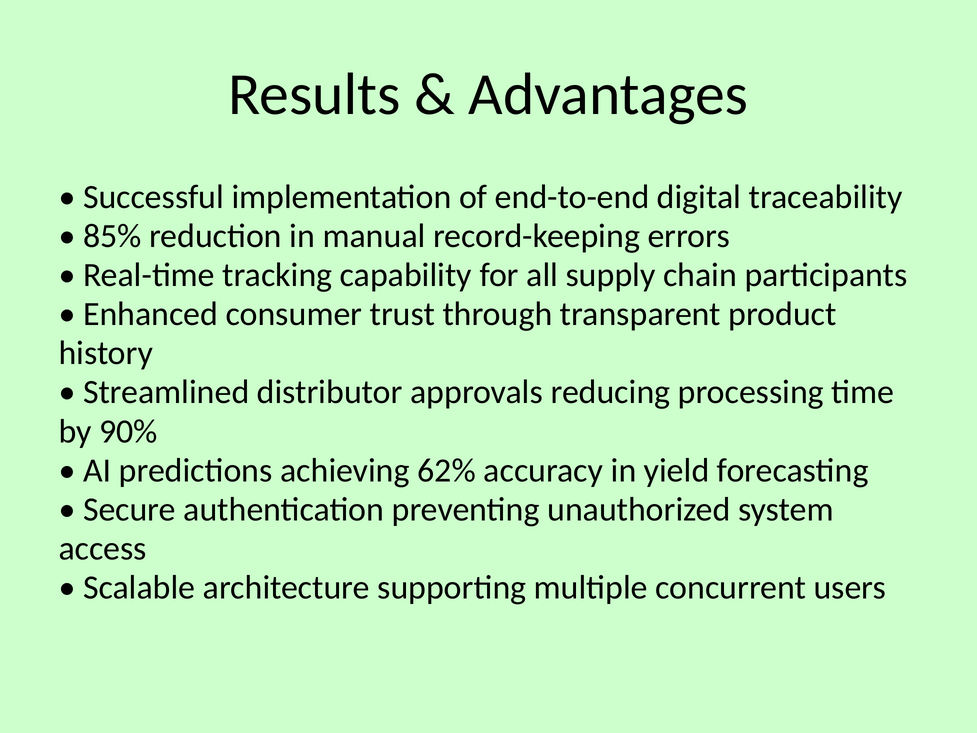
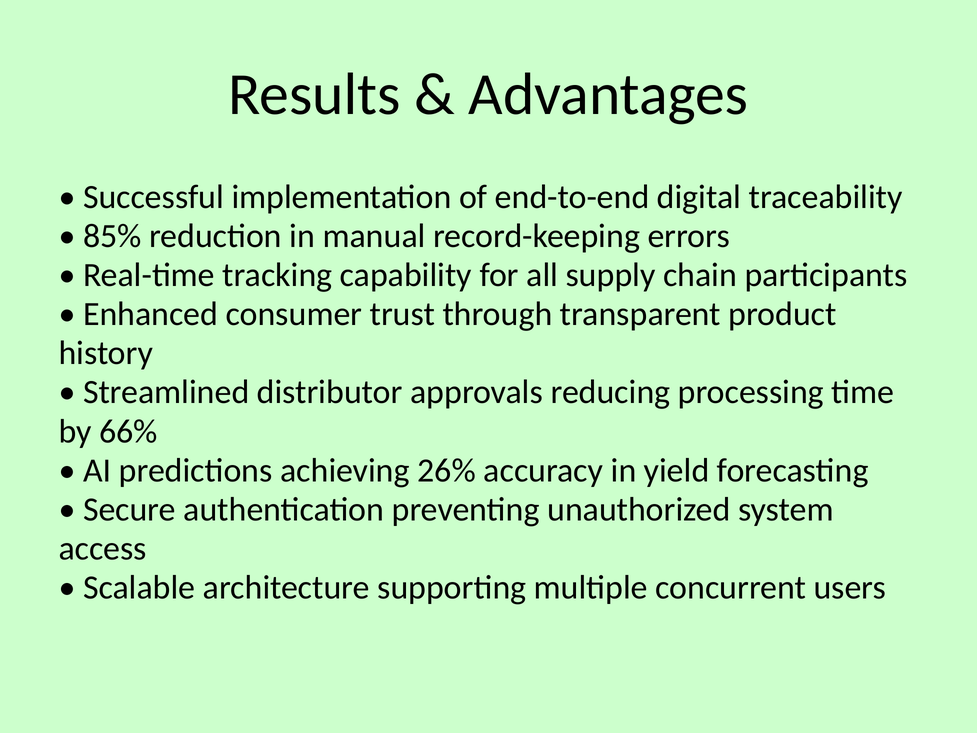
90%: 90% -> 66%
62%: 62% -> 26%
